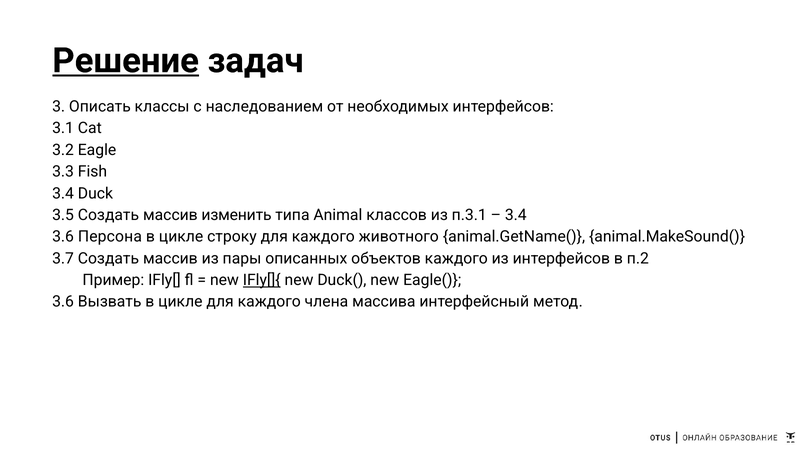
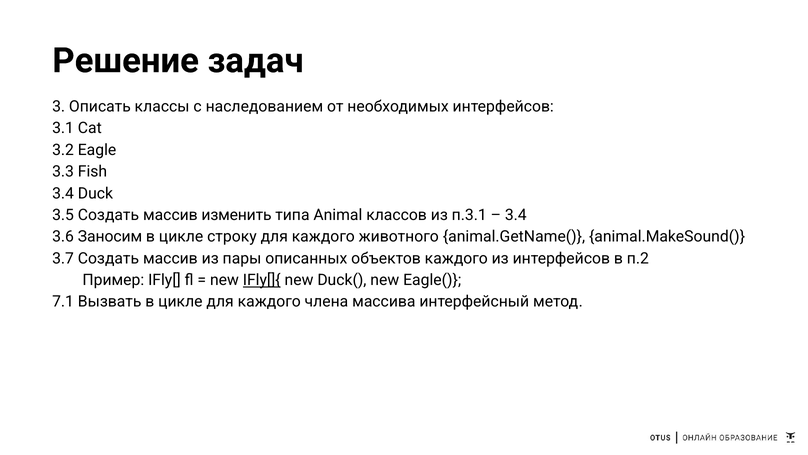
Решение underline: present -> none
Персона: Персона -> Заносим
3.6 at (63, 301): 3.6 -> 7.1
